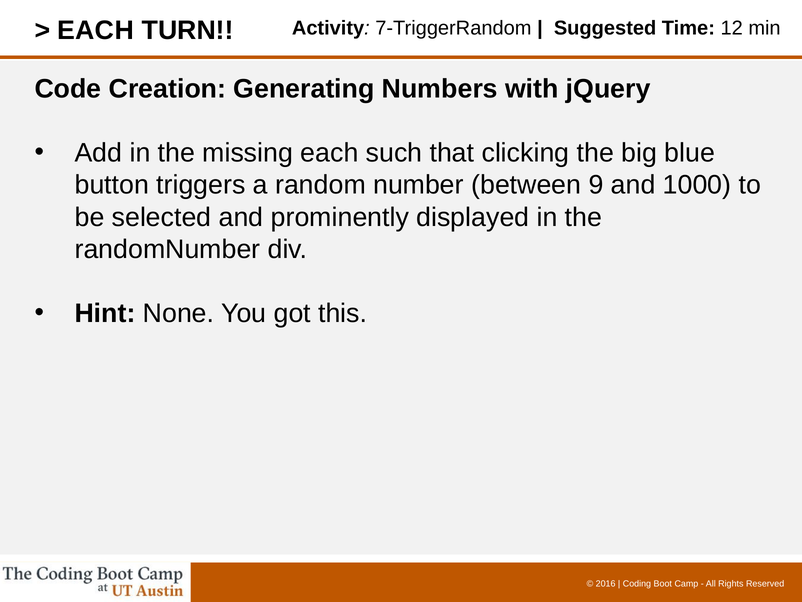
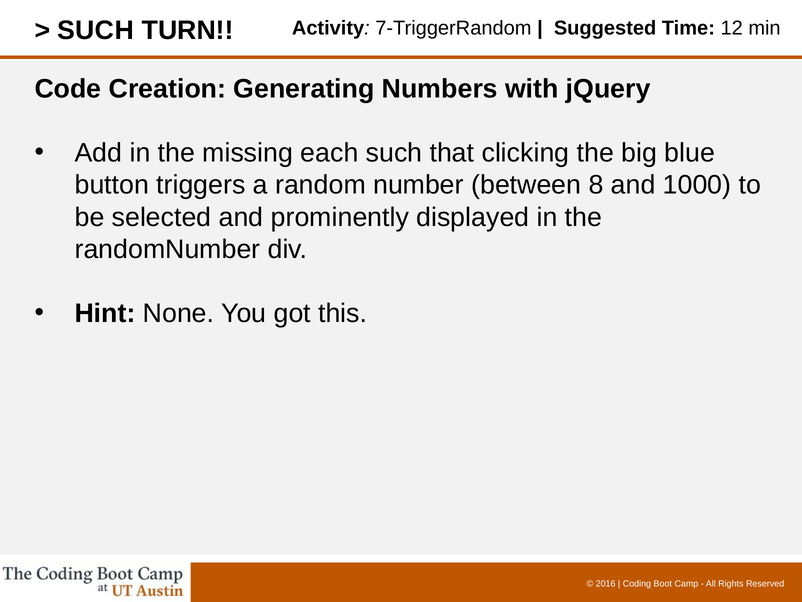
EACH at (96, 30): EACH -> SUCH
9: 9 -> 8
